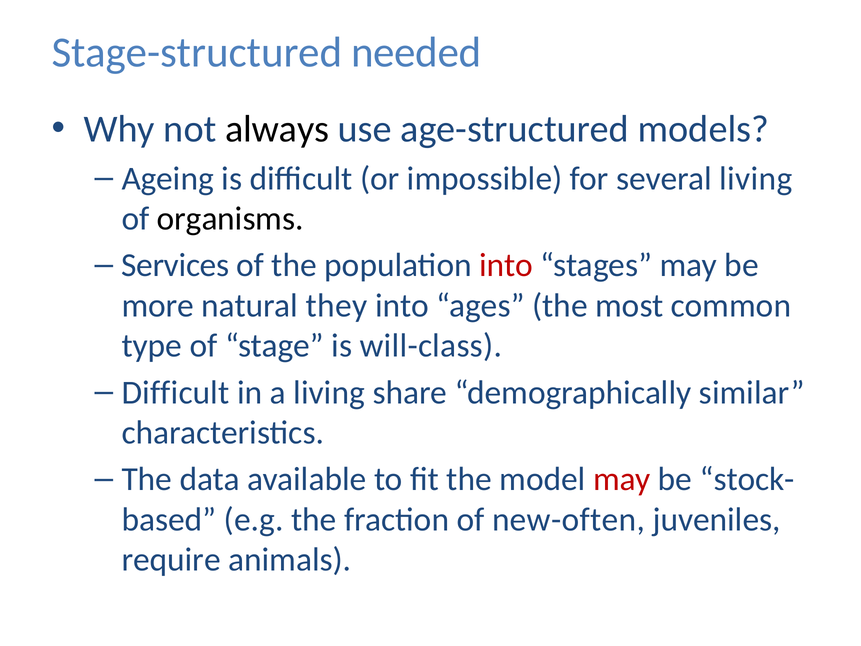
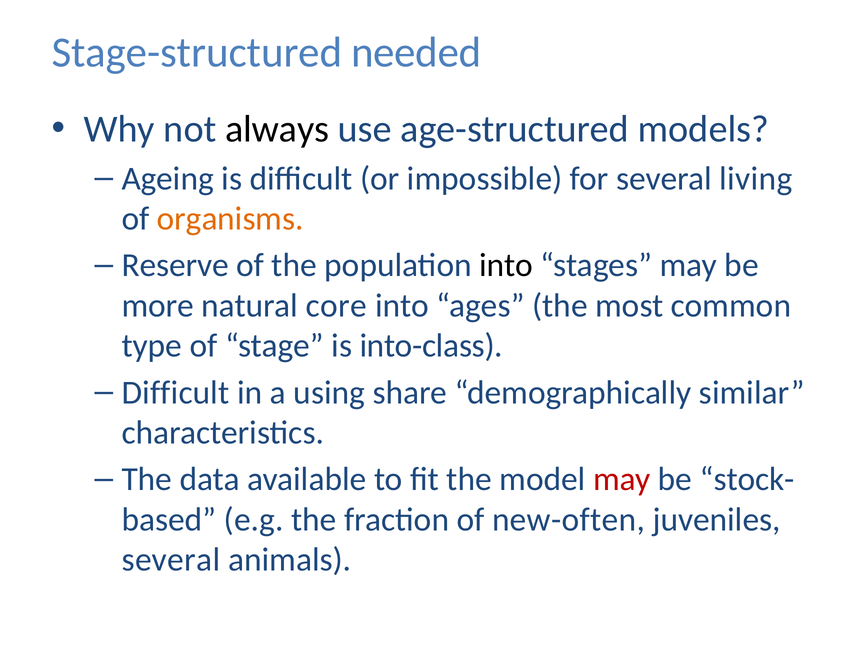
organisms colour: black -> orange
Services: Services -> Reserve
into at (506, 265) colour: red -> black
they: they -> core
will-class: will-class -> into-class
a living: living -> using
require at (171, 559): require -> several
